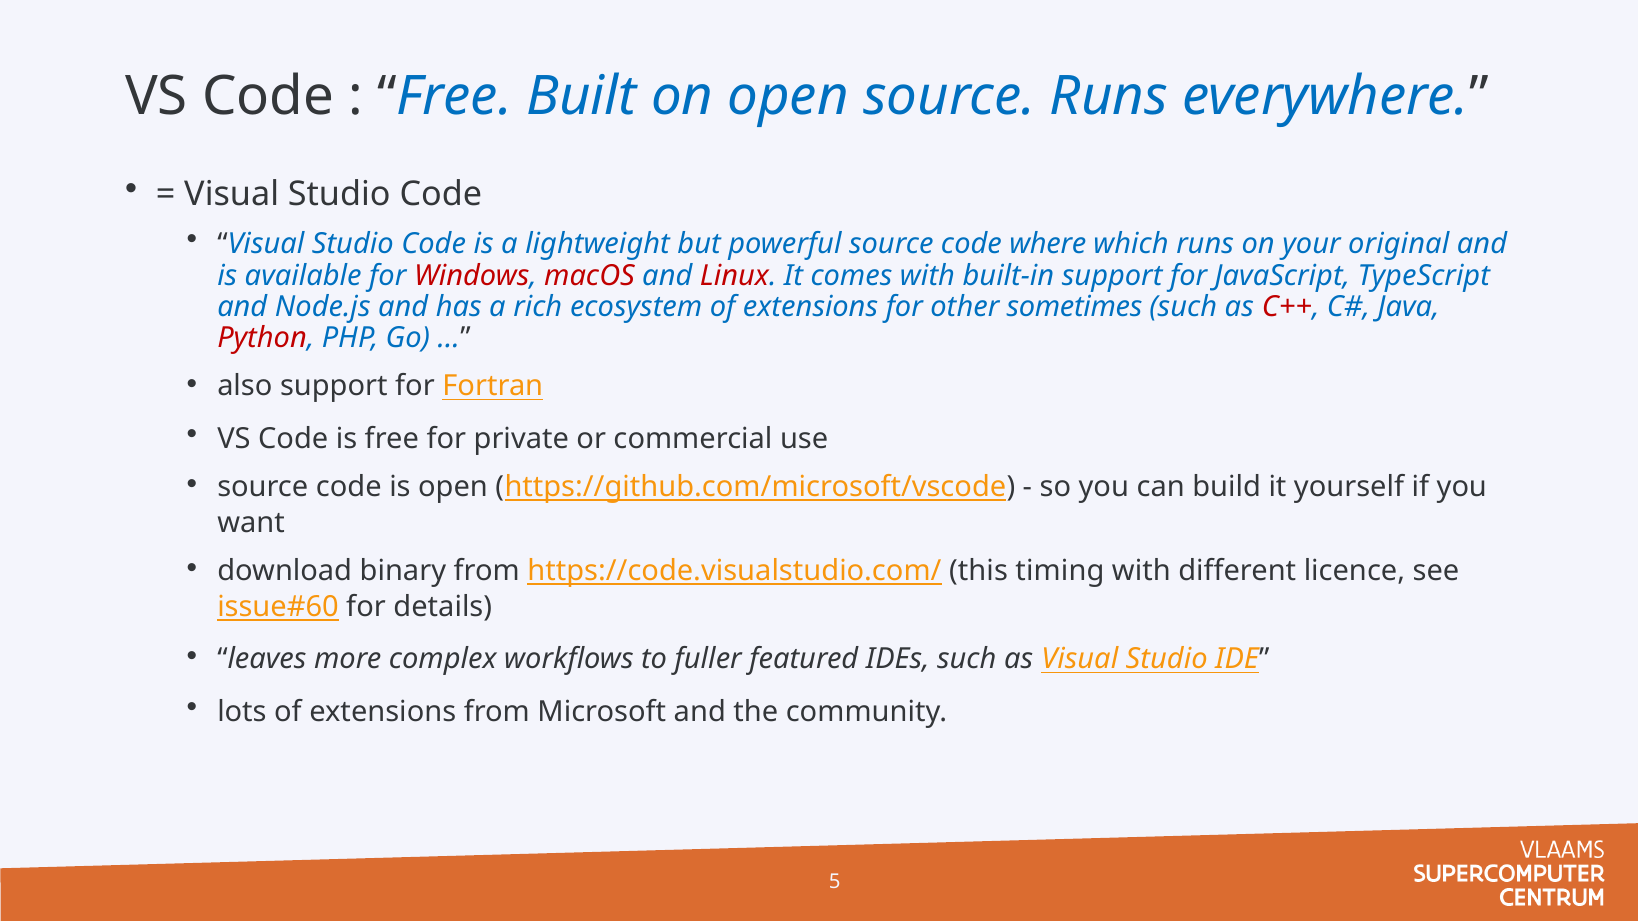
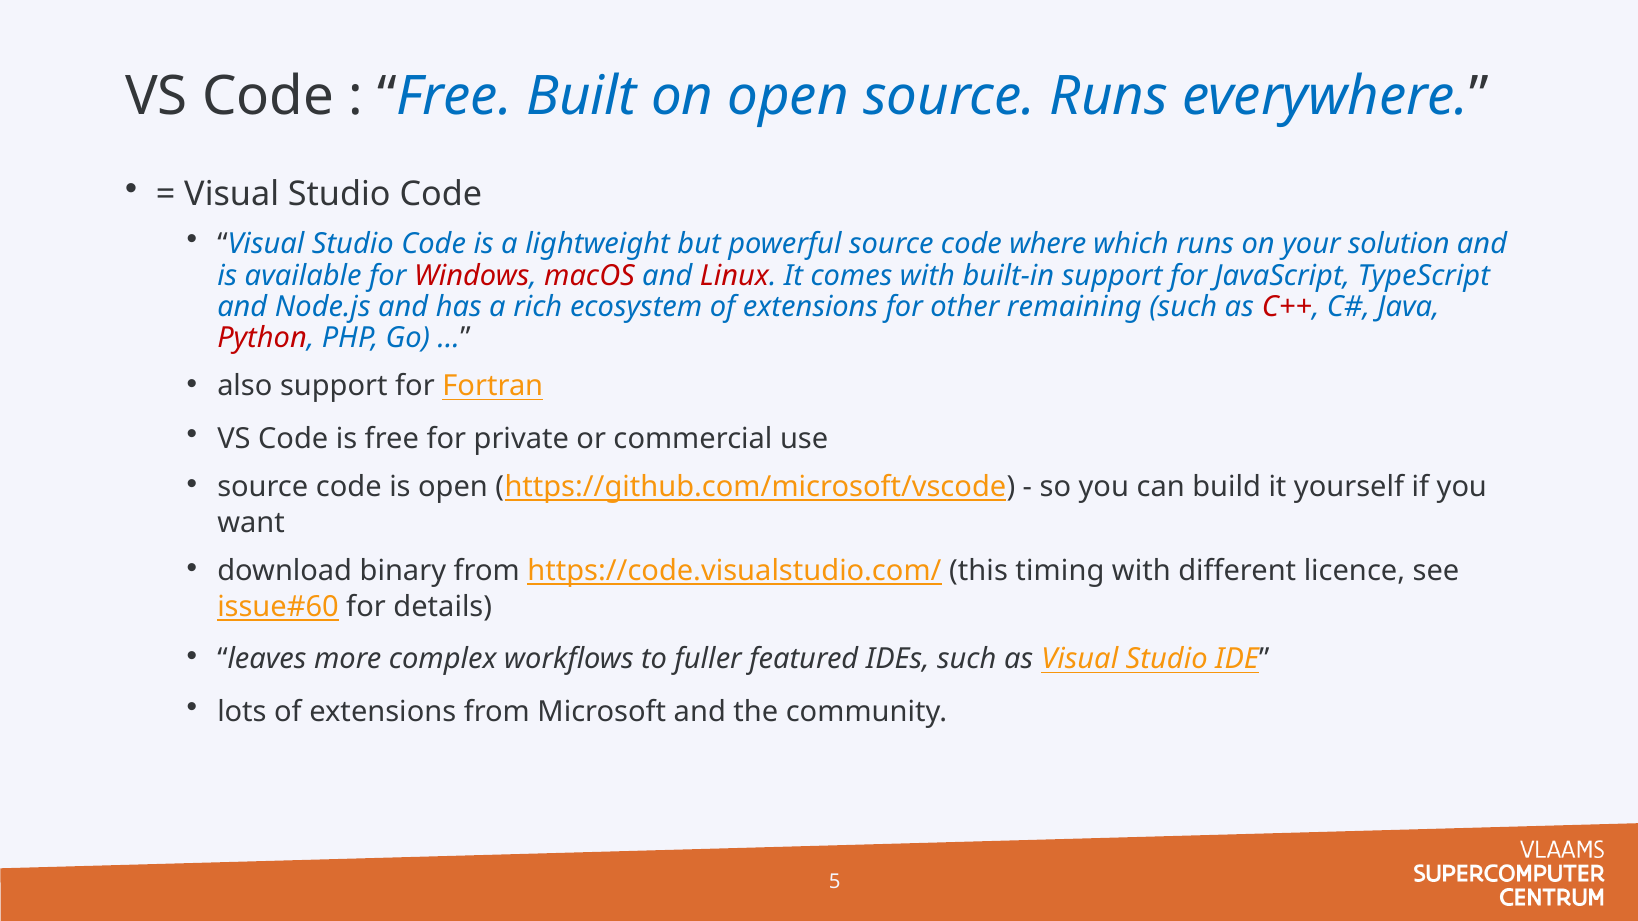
original: original -> solution
sometimes: sometimes -> remaining
